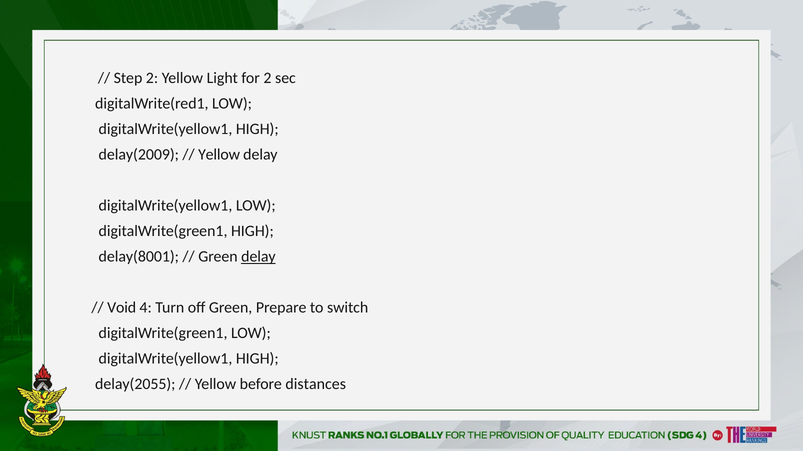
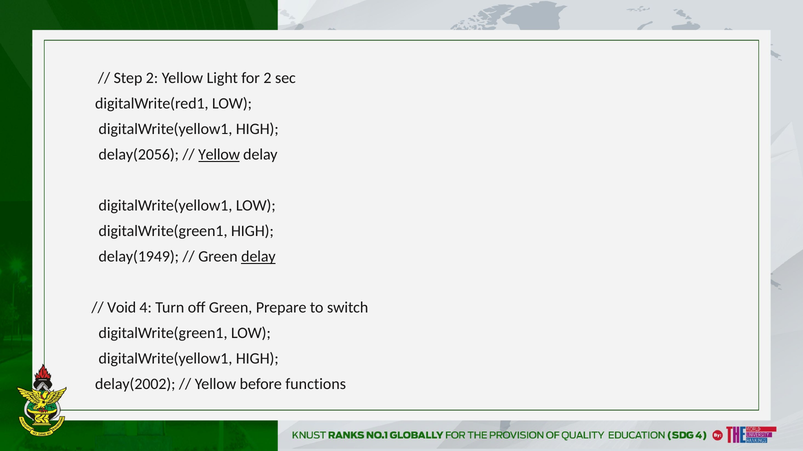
delay(2009: delay(2009 -> delay(2056
Yellow at (219, 155) underline: none -> present
delay(8001: delay(8001 -> delay(1949
delay(2055: delay(2055 -> delay(2002
distances: distances -> functions
